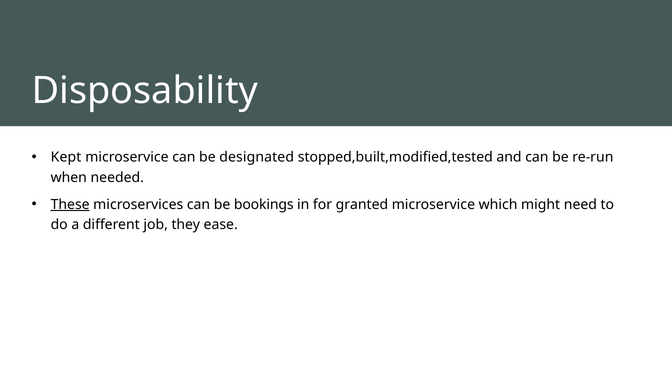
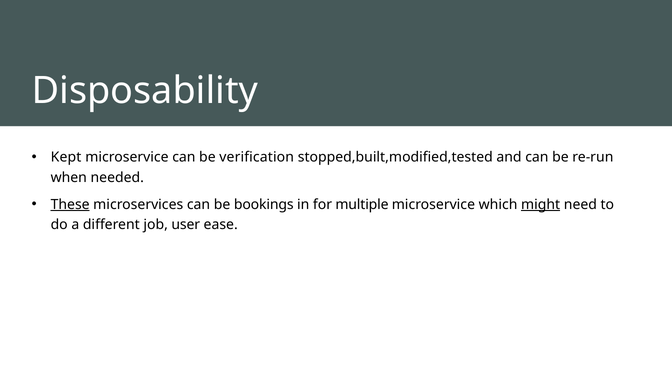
designated: designated -> verification
granted: granted -> multiple
might underline: none -> present
they: they -> user
